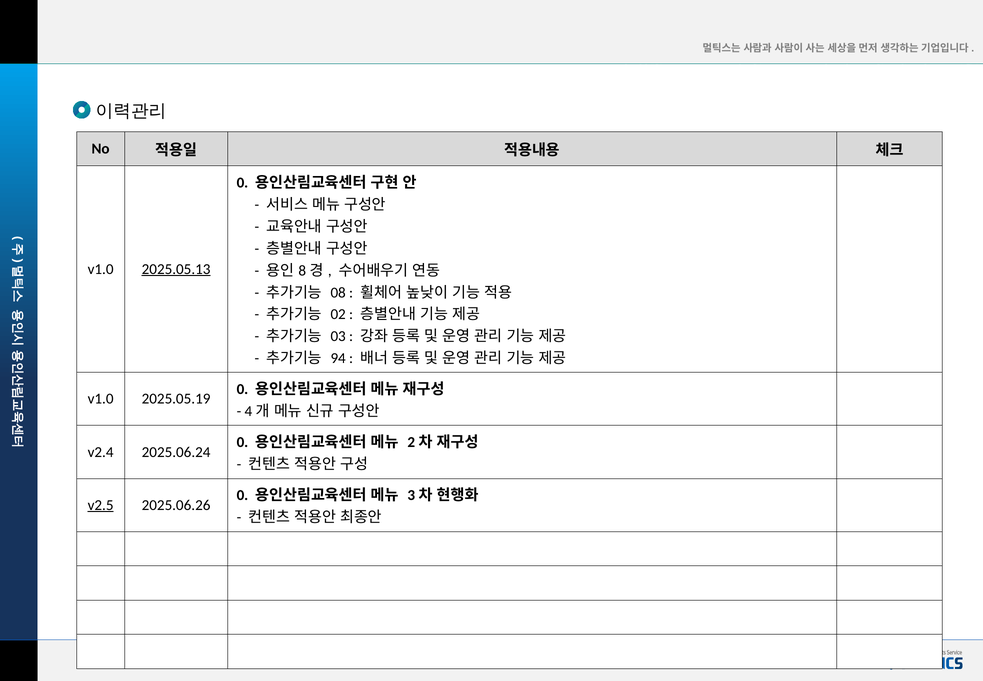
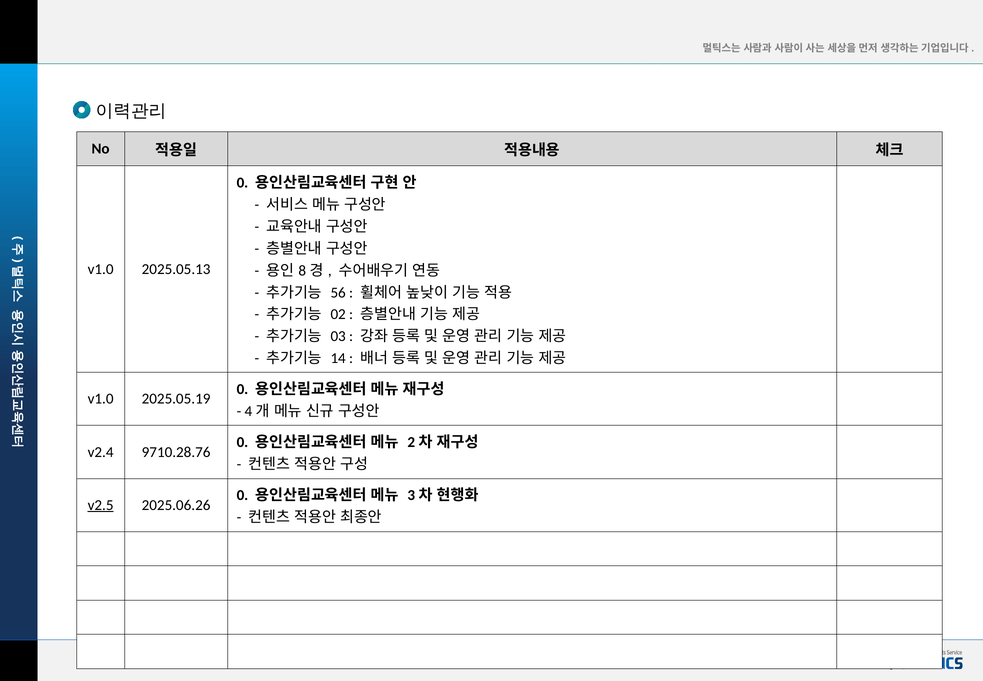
2025.05.13 underline: present -> none
08: 08 -> 56
94: 94 -> 14
2025.06.24: 2025.06.24 -> 9710.28.76
